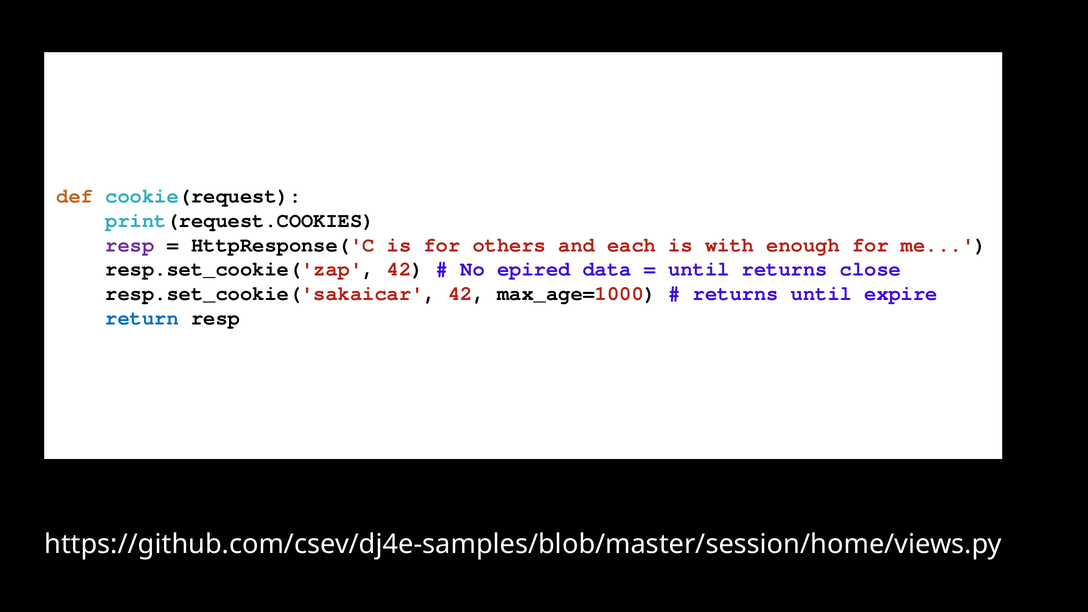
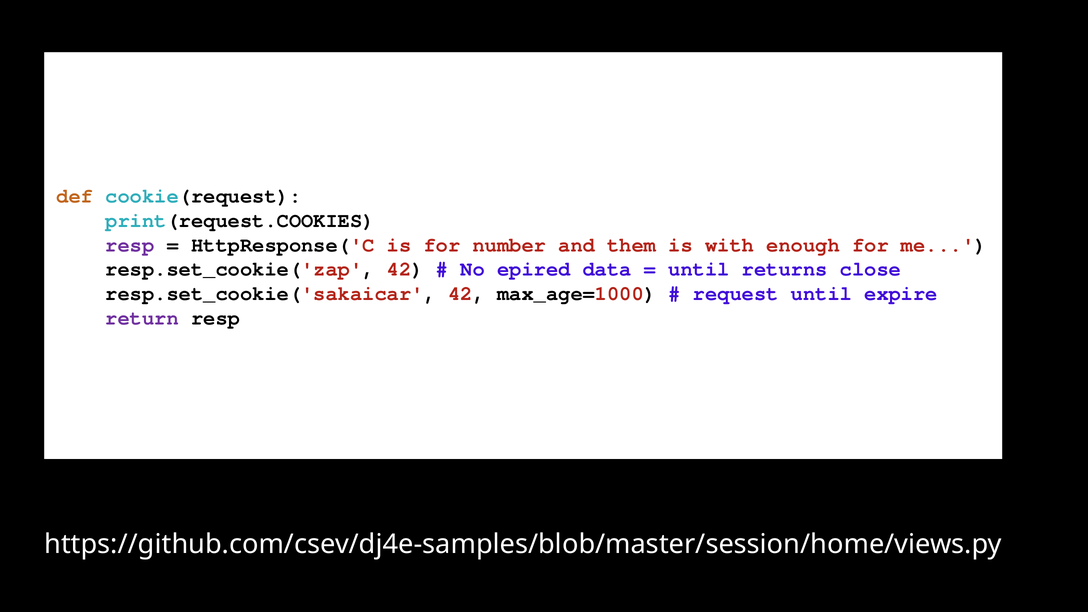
others: others -> number
each: each -> them
returns at (736, 294): returns -> request
return colour: blue -> purple
